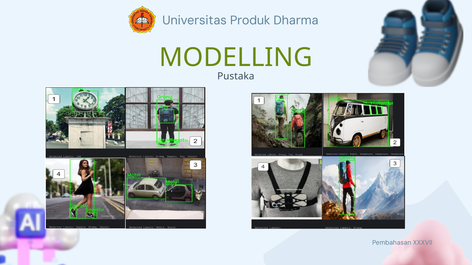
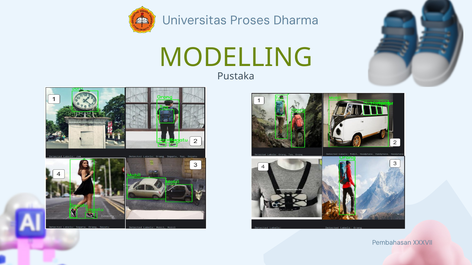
Produk: Produk -> Proses
